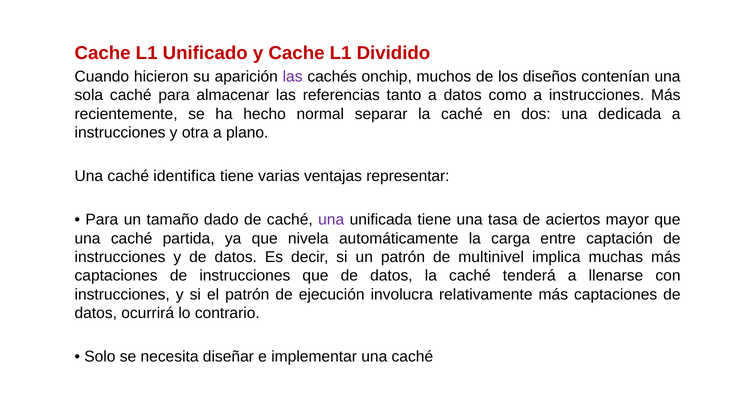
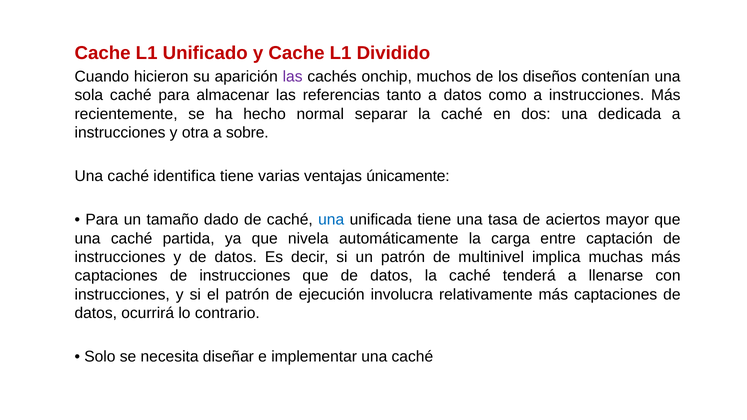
plano: plano -> sobre
representar: representar -> únicamente
una at (331, 220) colour: purple -> blue
